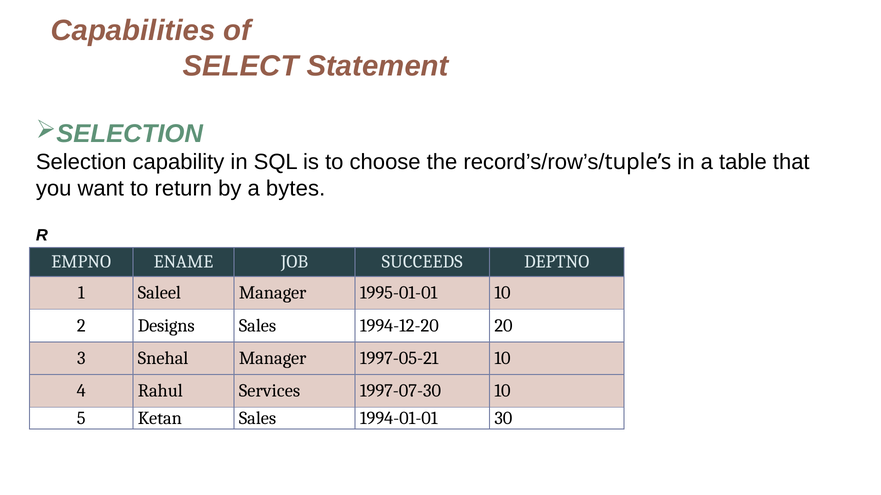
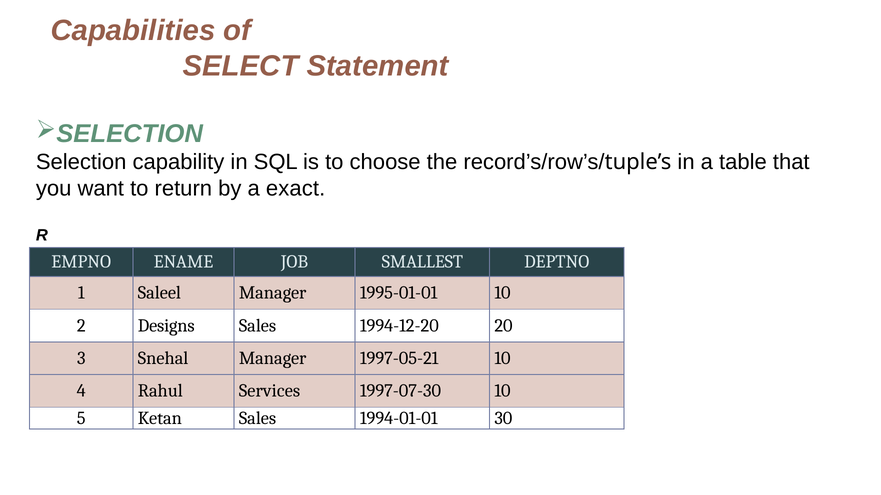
bytes: bytes -> exact
SUCCEEDS: SUCCEEDS -> SMALLEST
